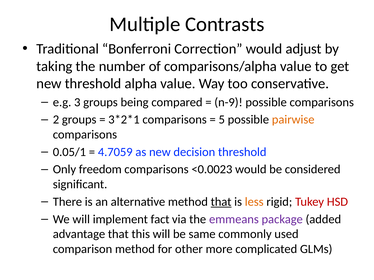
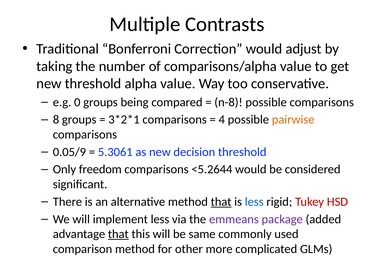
3: 3 -> 0
n-9: n-9 -> n-8
2: 2 -> 8
5: 5 -> 4
0.05/1: 0.05/1 -> 0.05/9
4.7059: 4.7059 -> 5.3061
<0.0023: <0.0023 -> <5.2644
less at (254, 202) colour: orange -> blue
implement fact: fact -> less
that at (118, 234) underline: none -> present
